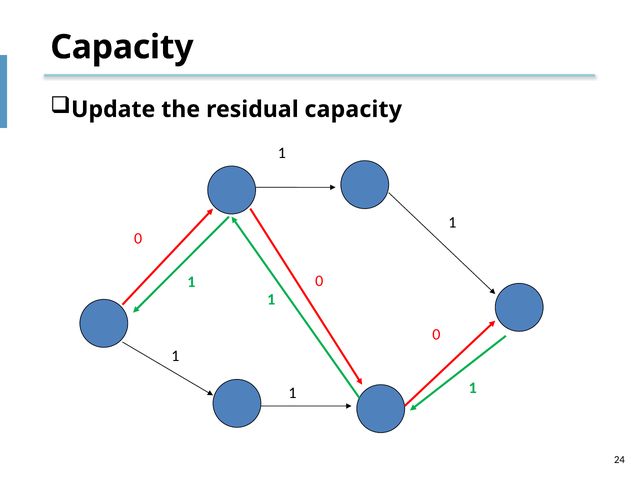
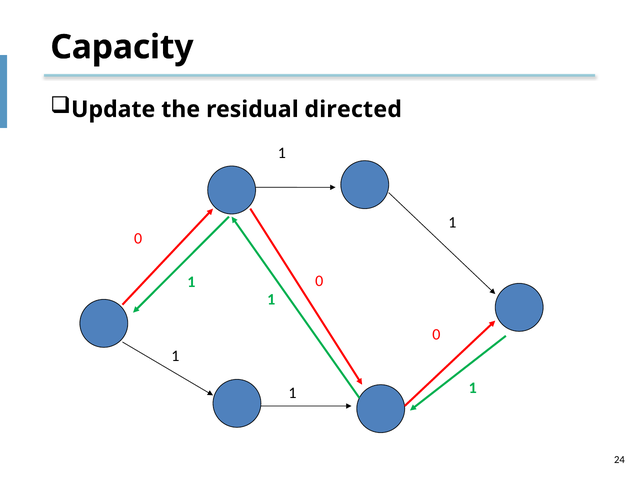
residual capacity: capacity -> directed
